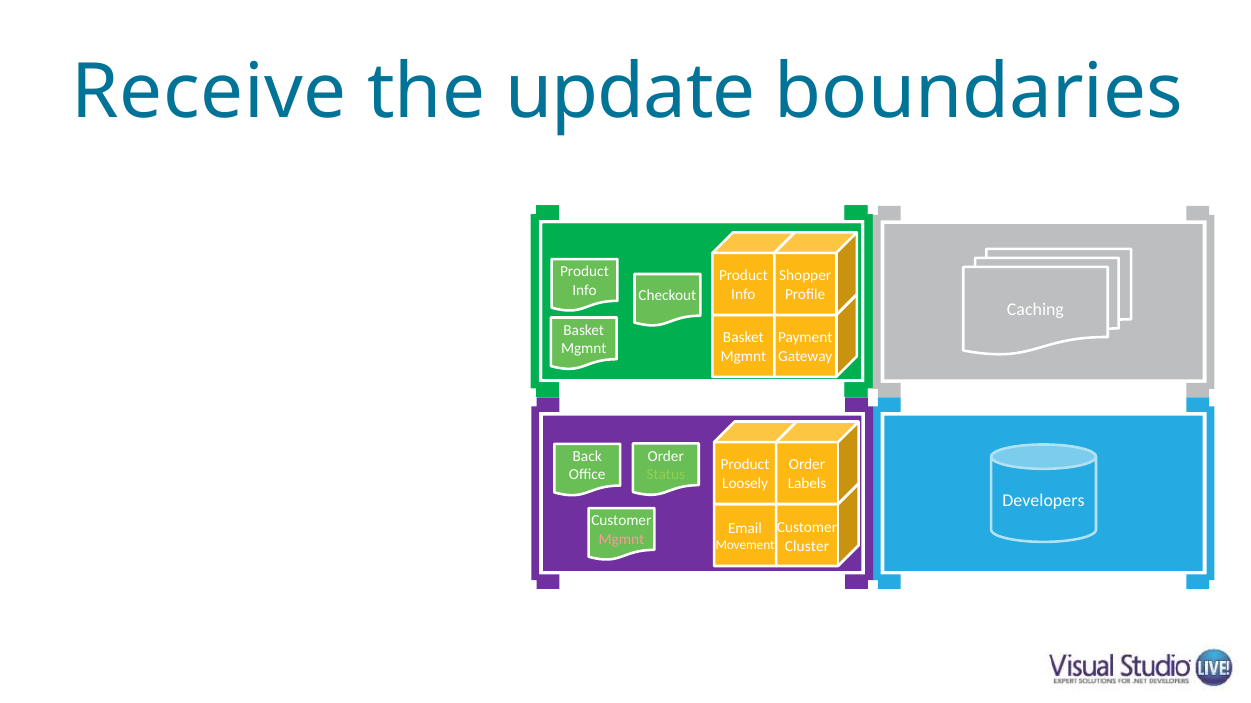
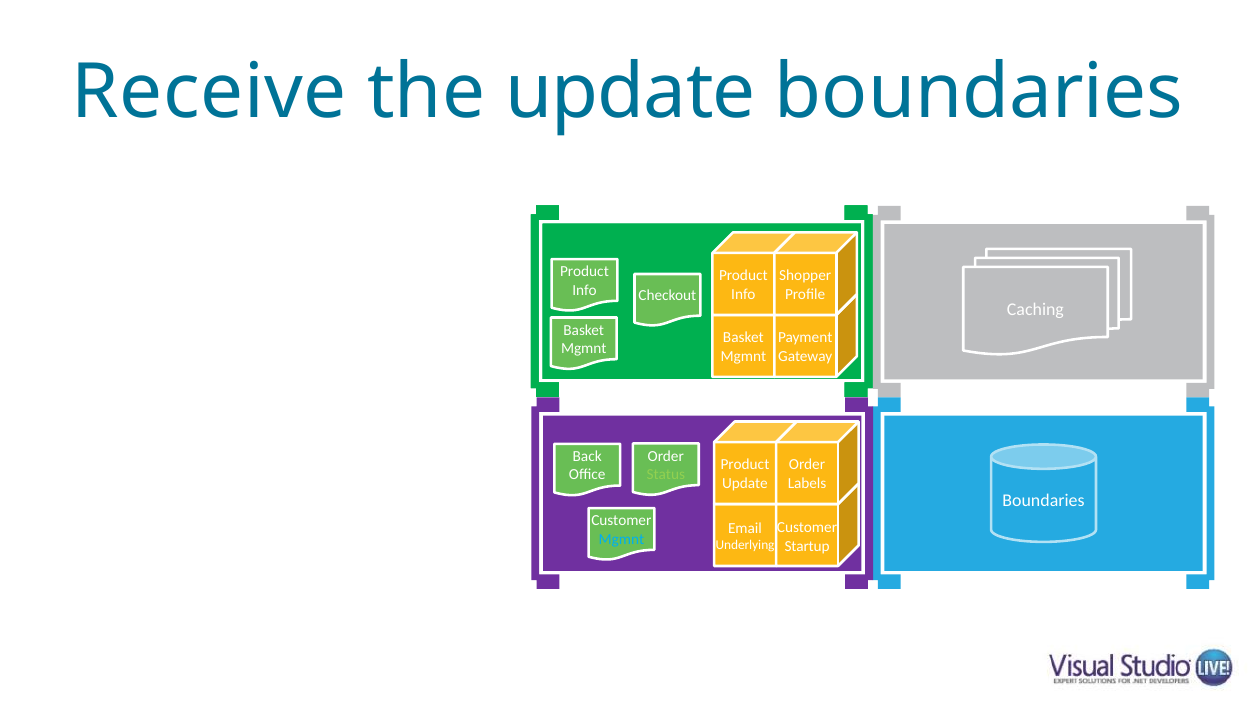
Loosely at (745, 484): Loosely -> Update
Developers at (1043, 501): Developers -> Boundaries
Mgmnt at (621, 540) colour: pink -> light blue
Movement: Movement -> Underlying
Cluster: Cluster -> Startup
